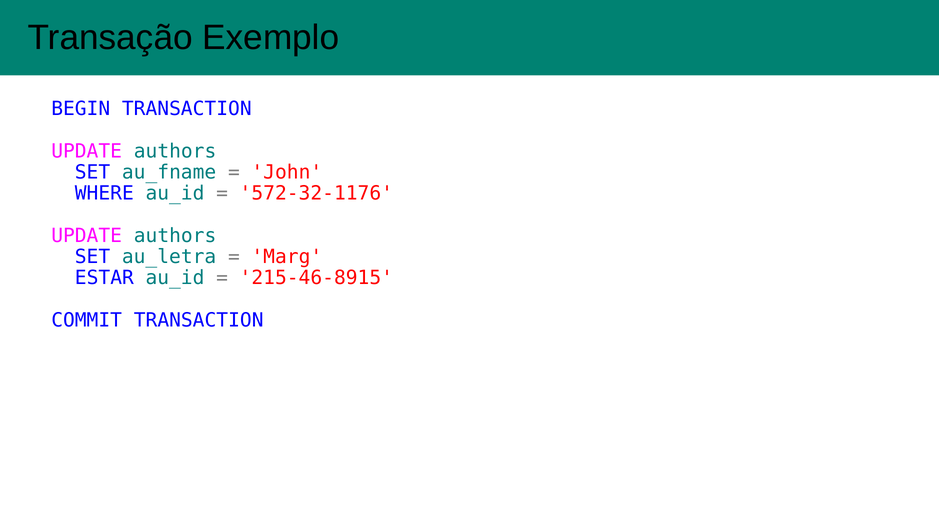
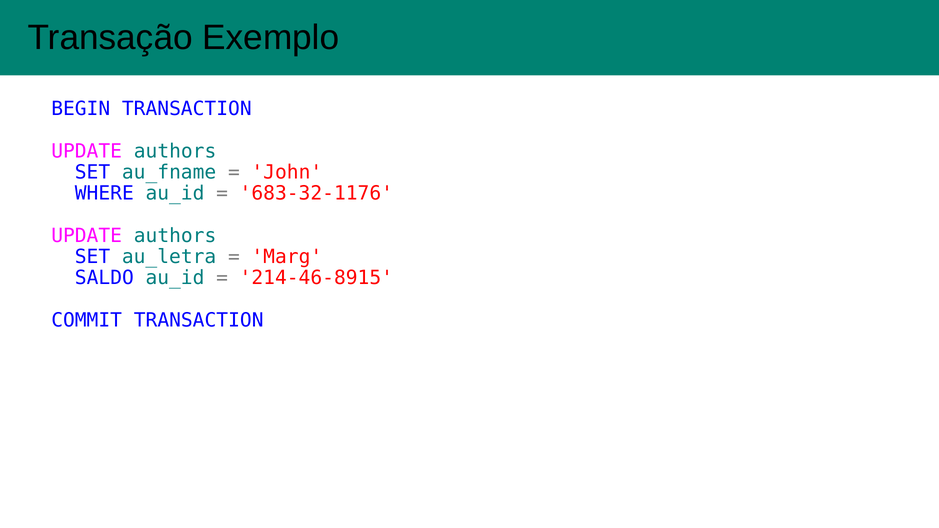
572-32-1176: 572-32-1176 -> 683-32-1176
ESTAR: ESTAR -> SALDO
215-46-8915: 215-46-8915 -> 214-46-8915
